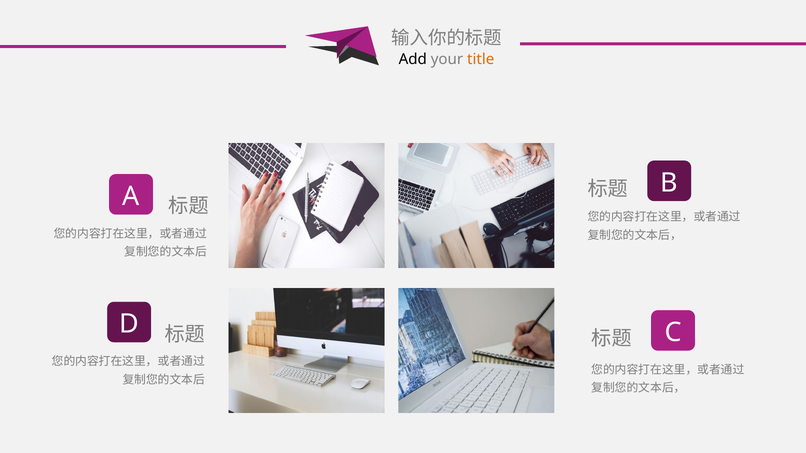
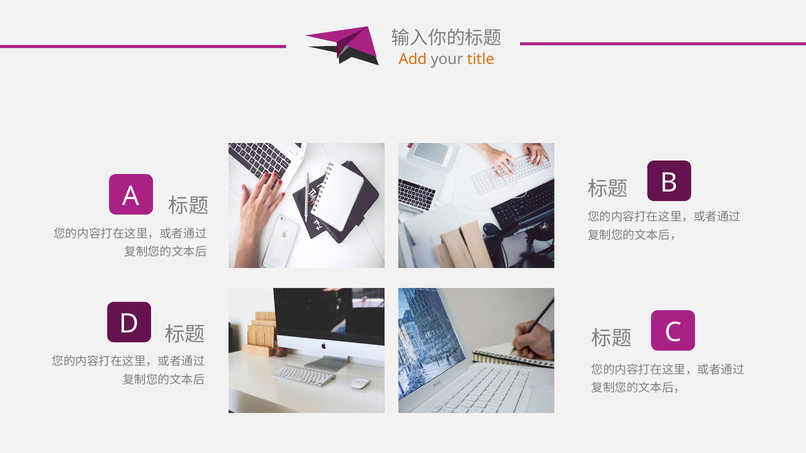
Add colour: black -> orange
